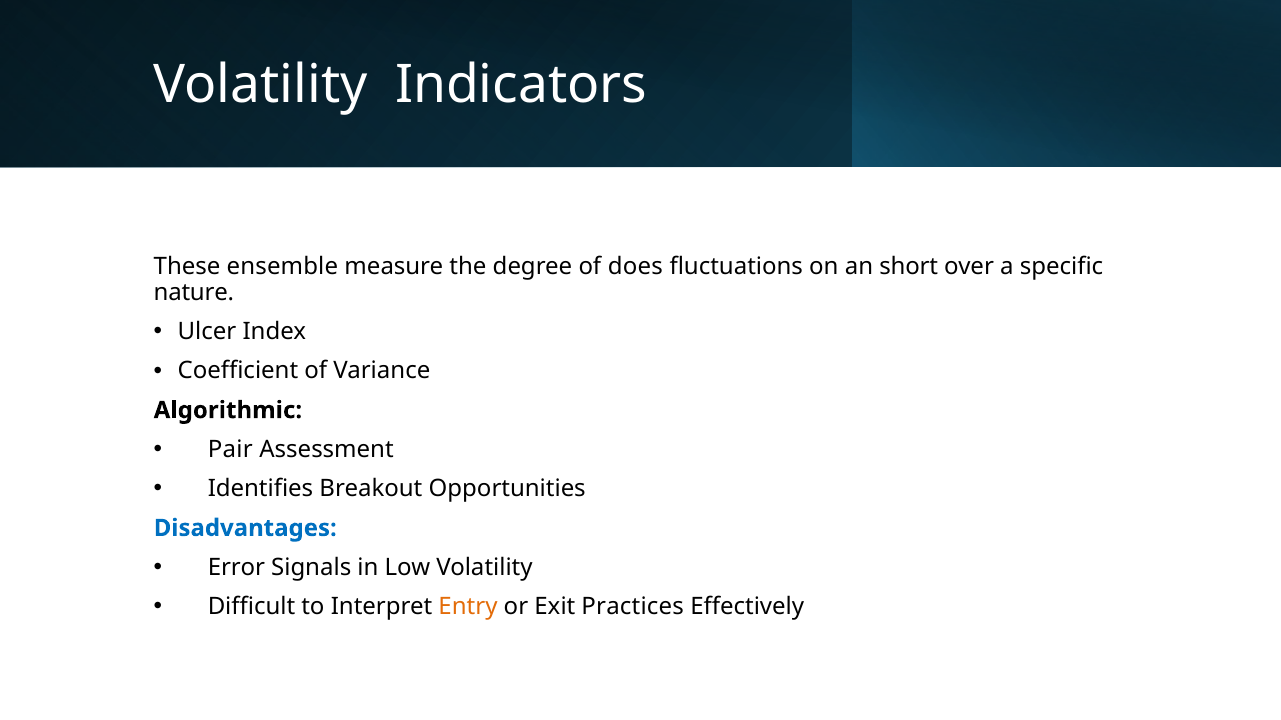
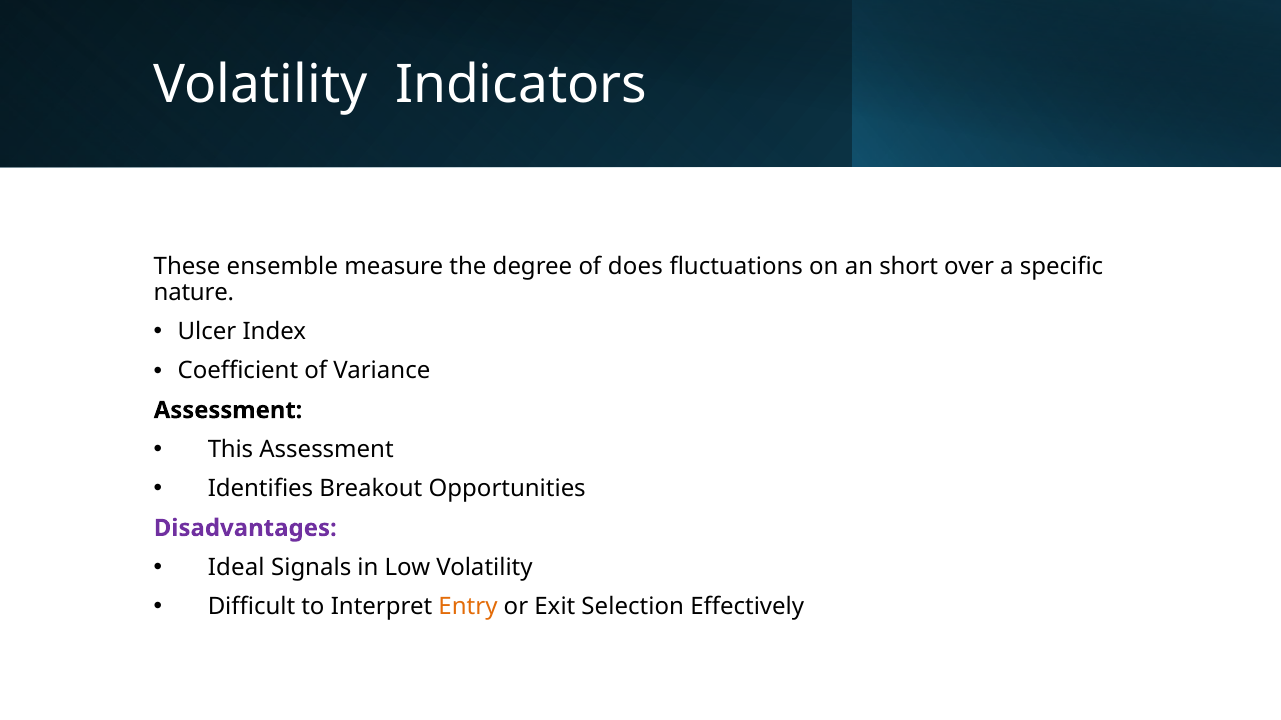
Algorithmic at (228, 411): Algorithmic -> Assessment
Pair: Pair -> This
Disadvantages colour: blue -> purple
Error: Error -> Ideal
Practices: Practices -> Selection
